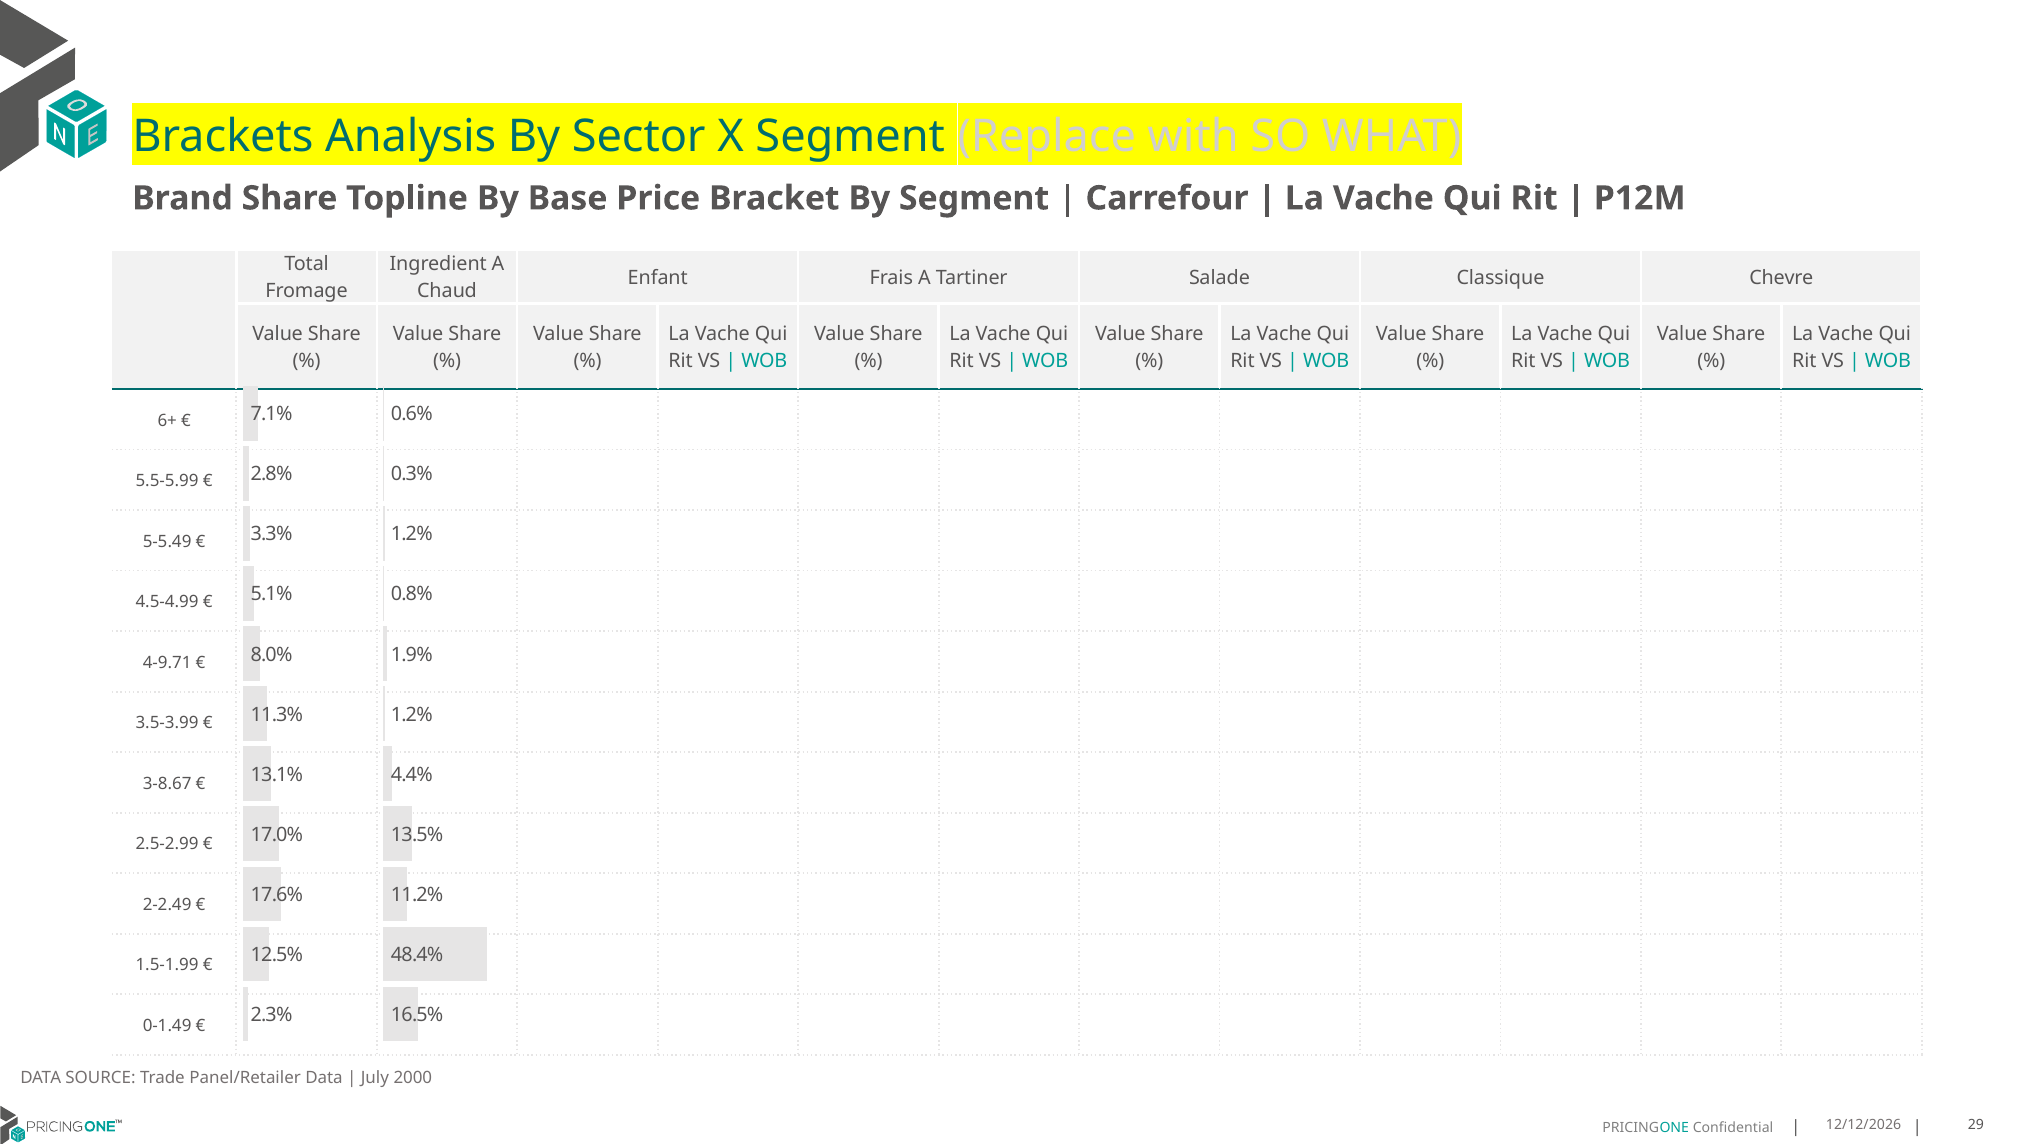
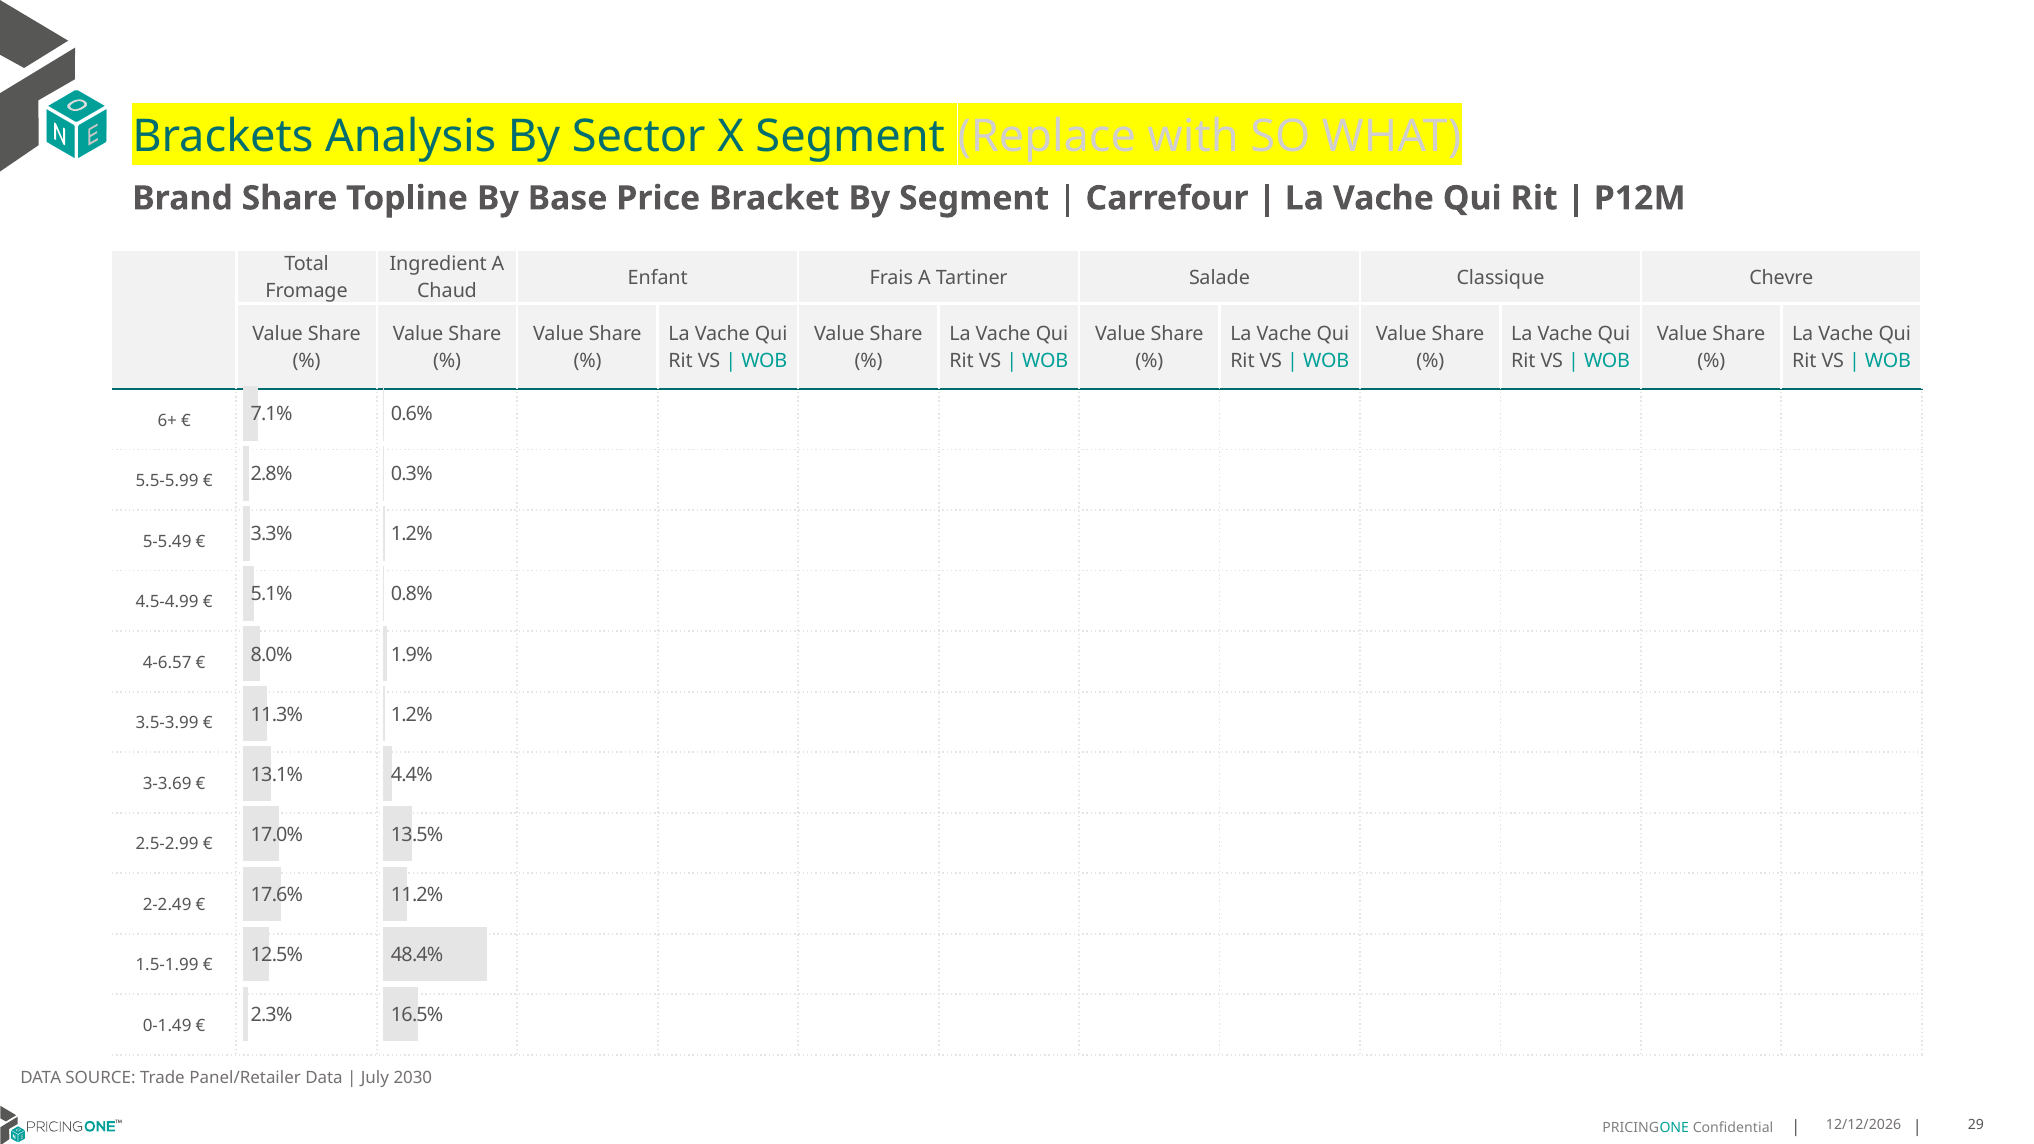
4-9.71: 4-9.71 -> 4-6.57
3-8.67: 3-8.67 -> 3-3.69
2000: 2000 -> 2030
